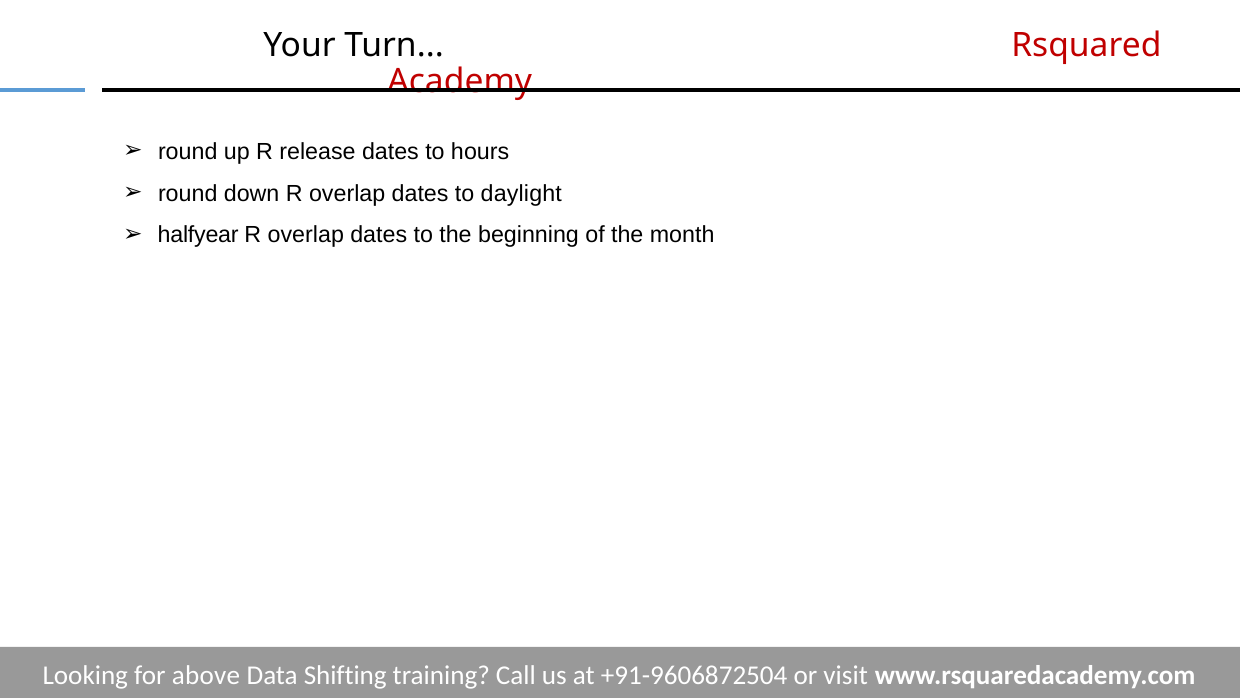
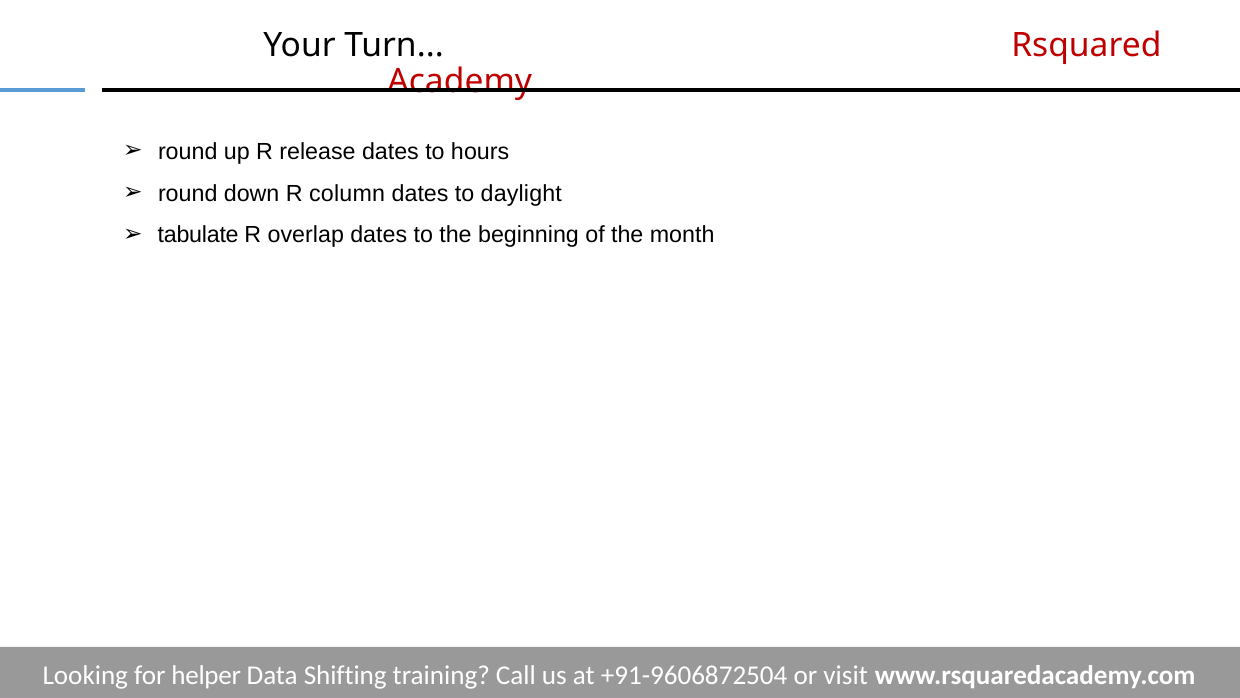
down R overlap: overlap -> column
halfyear: halfyear -> tabulate
above: above -> helper
